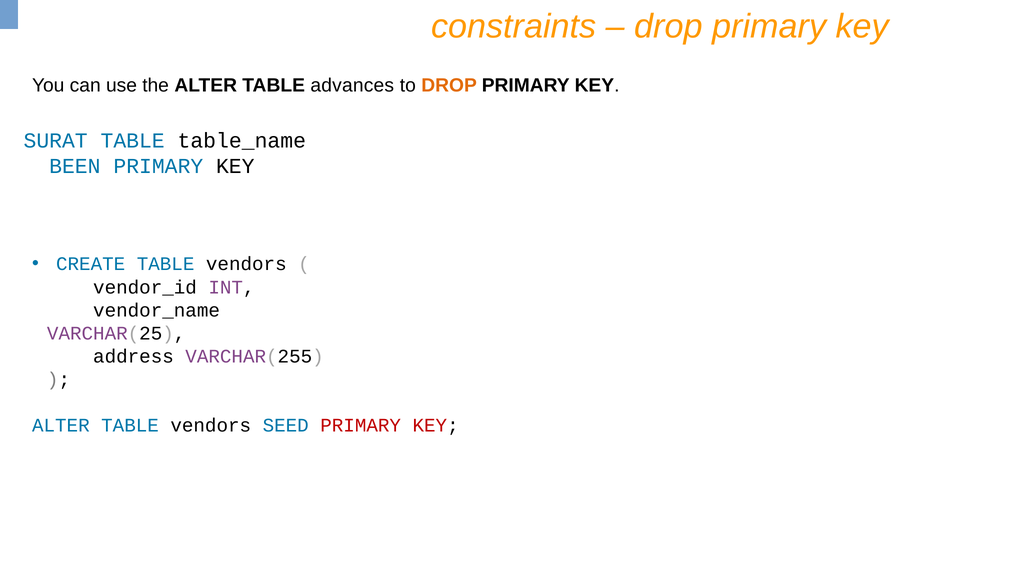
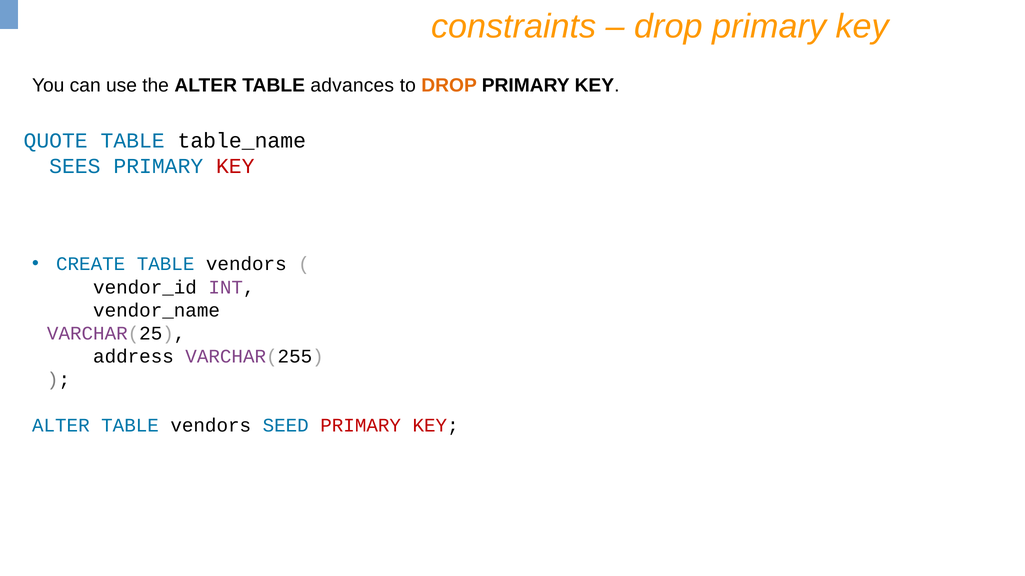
SURAT: SURAT -> QUOTE
BEEN: BEEN -> SEES
KEY at (235, 166) colour: black -> red
